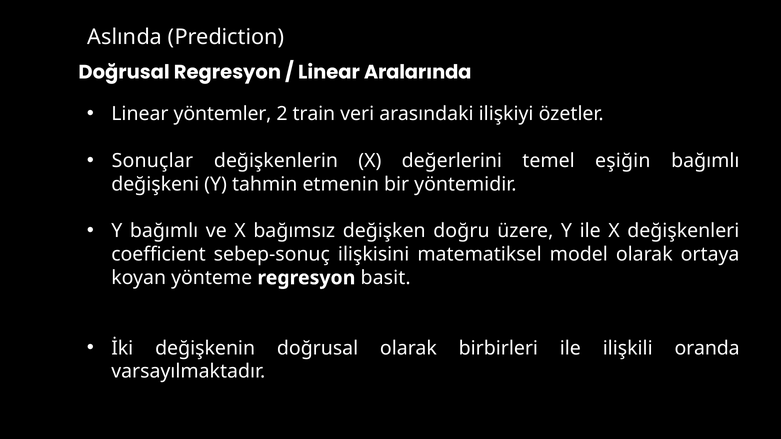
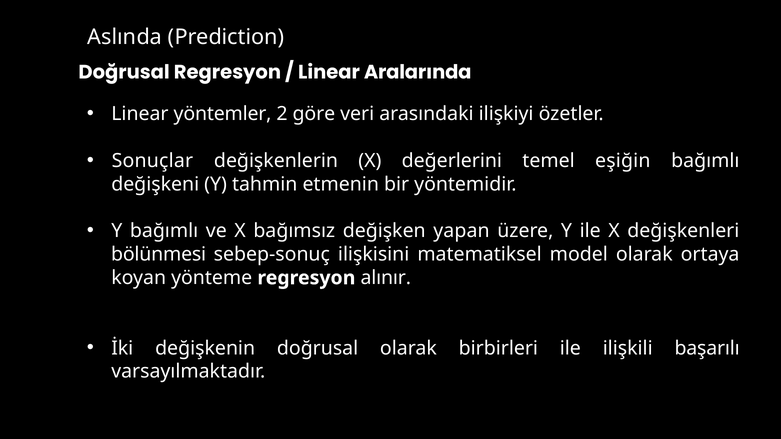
train: train -> göre
doğru: doğru -> yapan
coefficient: coefficient -> bölünmesi
basit: basit -> alınır
oranda: oranda -> başarılı
